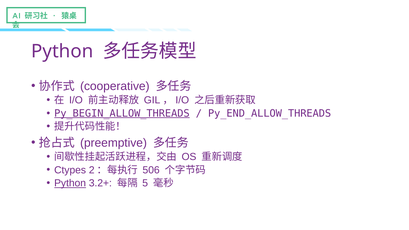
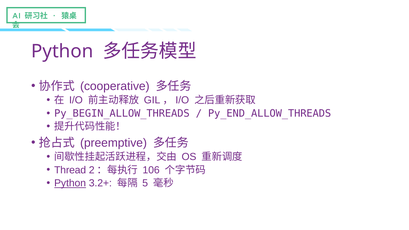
Py_BEGIN_ALLOW_THREADS underline: present -> none
Ctypes: Ctypes -> Thread
506: 506 -> 106
